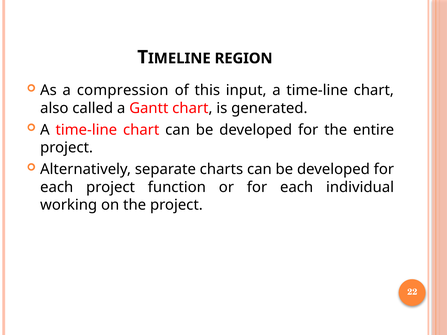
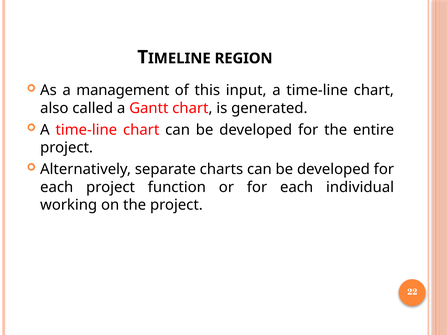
compression: compression -> management
